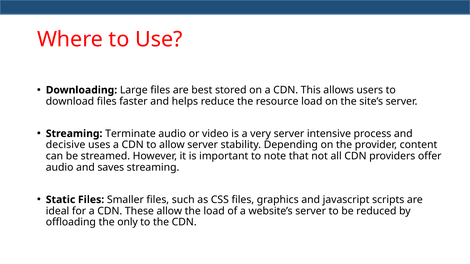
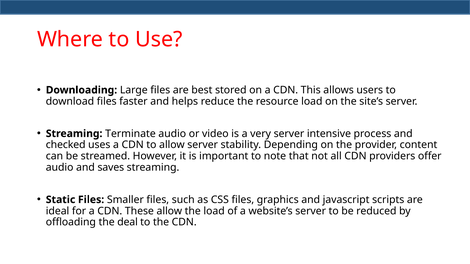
decisive: decisive -> checked
only: only -> deal
